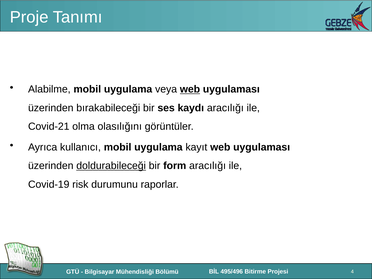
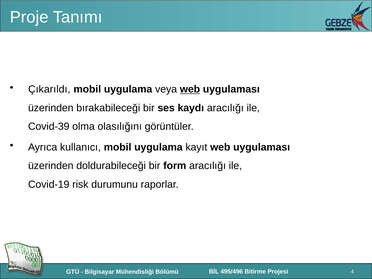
Alabilme: Alabilme -> Çıkarıldı
Covid-21: Covid-21 -> Covid-39
doldurabileceği underline: present -> none
